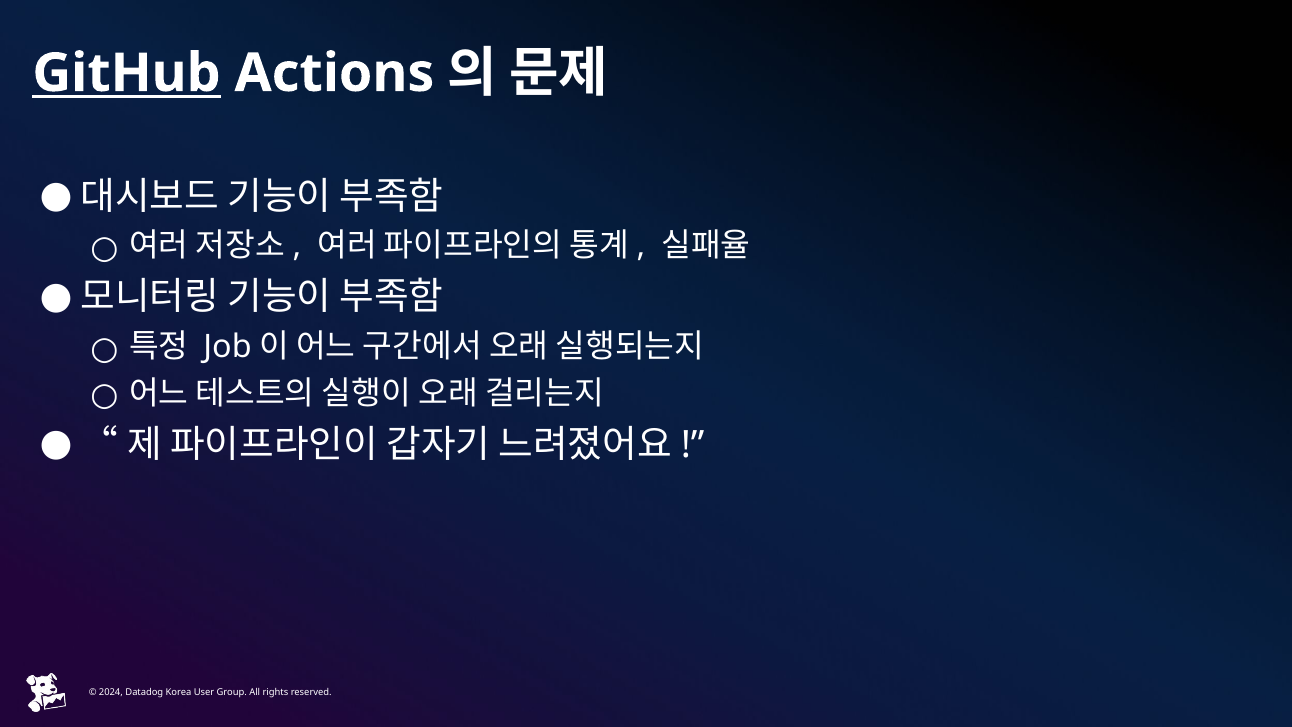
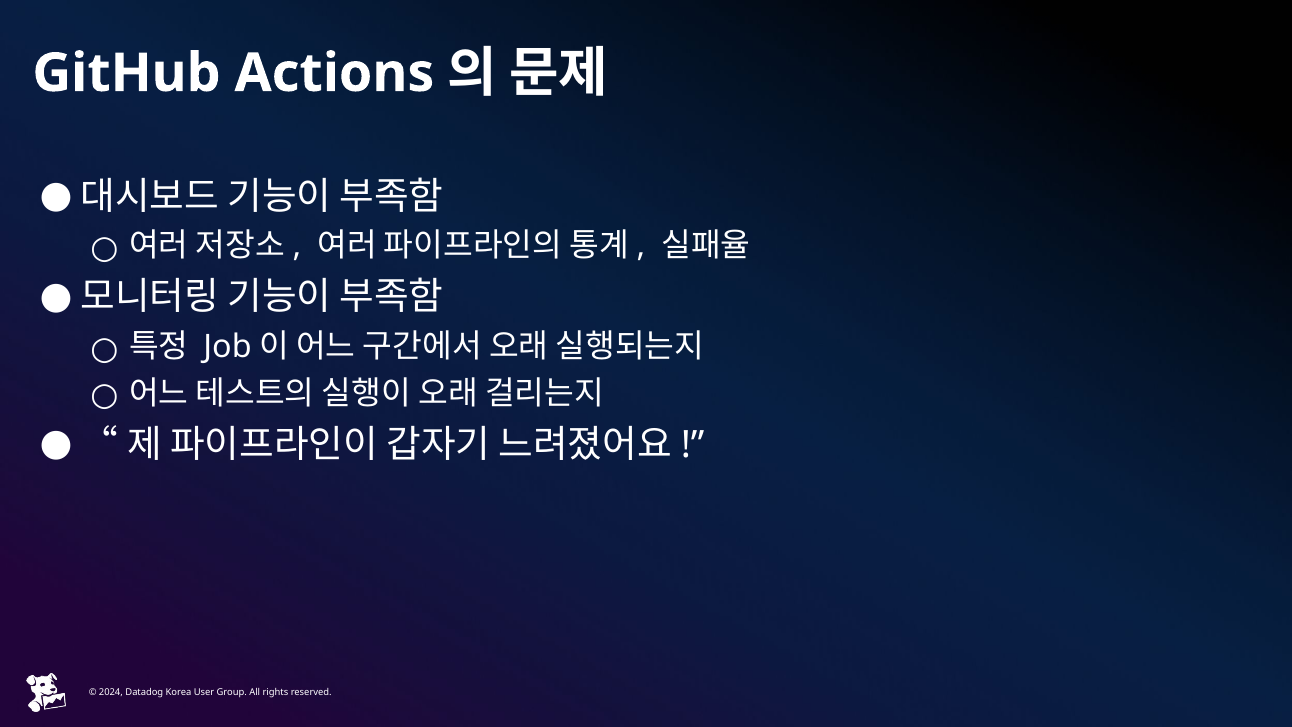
GitHub underline: present -> none
